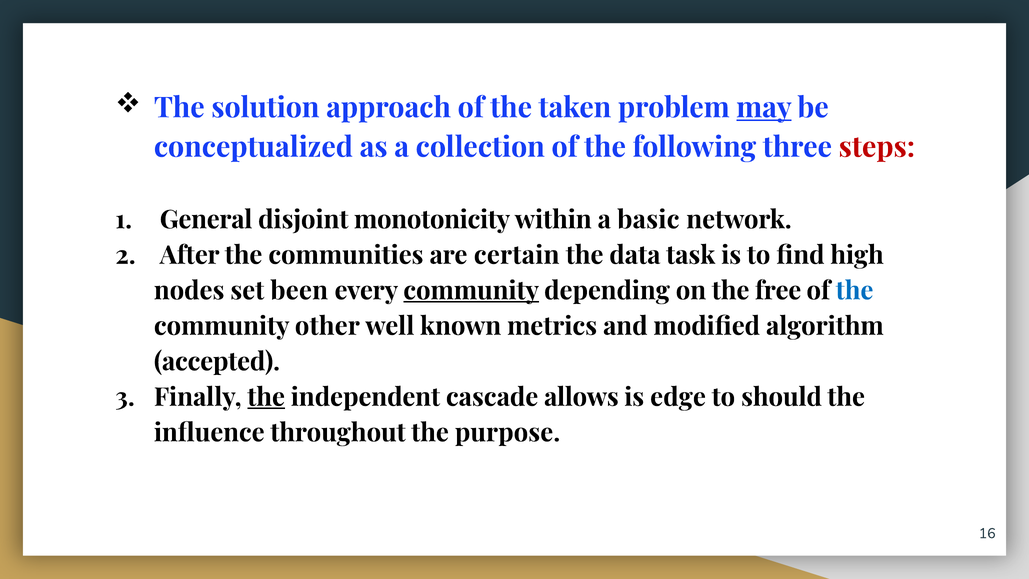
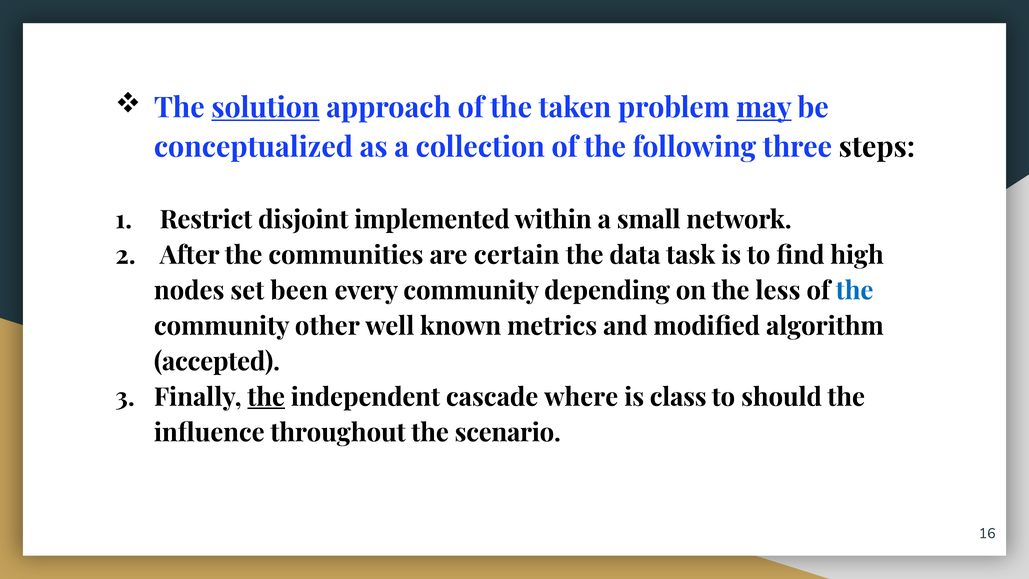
solution underline: none -> present
steps colour: red -> black
General: General -> Restrict
monotonicity: monotonicity -> implemented
basic: basic -> small
community at (471, 291) underline: present -> none
free: free -> less
allows: allows -> where
edge: edge -> class
purpose: purpose -> scenario
